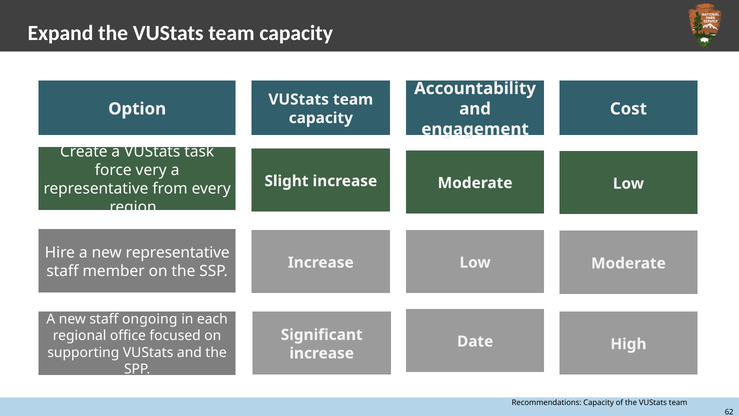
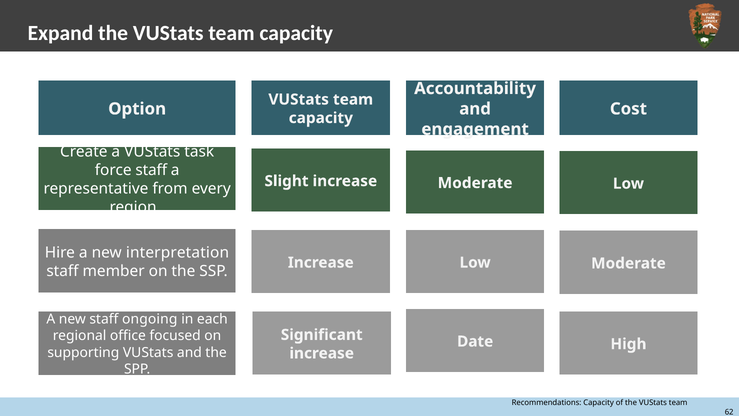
force very: very -> staff
new representative: representative -> interpretation
